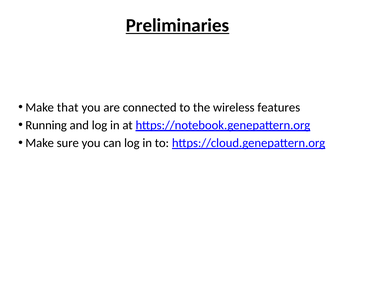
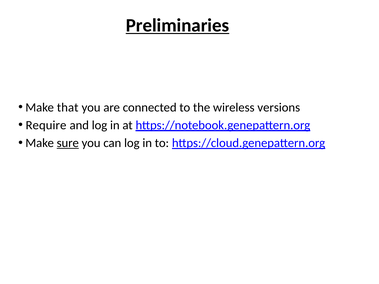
features: features -> versions
Running: Running -> Require
sure underline: none -> present
